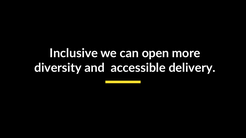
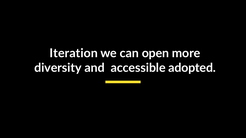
Inclusive: Inclusive -> Iteration
delivery: delivery -> adopted
